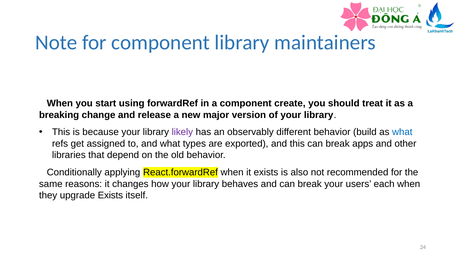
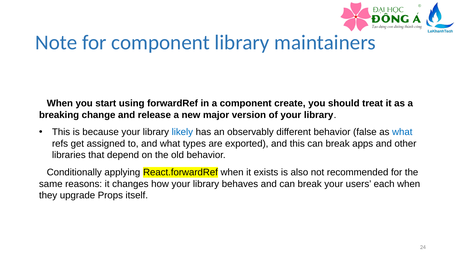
likely colour: purple -> blue
build: build -> false
upgrade Exists: Exists -> Props
